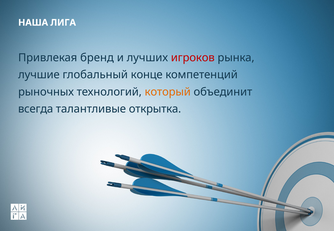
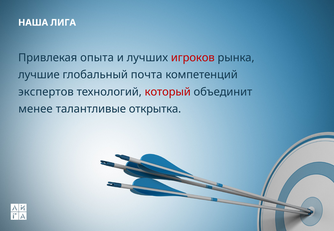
бренд: бренд -> опыта
конце: конце -> почта
рыночных: рыночных -> экспертов
который colour: orange -> red
всегда: всегда -> менее
